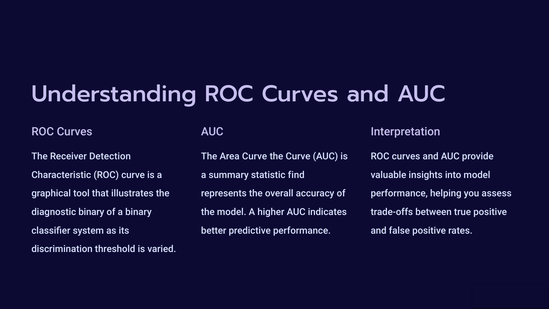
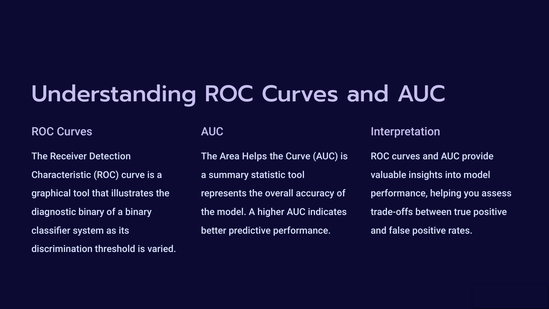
Area Curve: Curve -> Helps
statistic find: find -> tool
